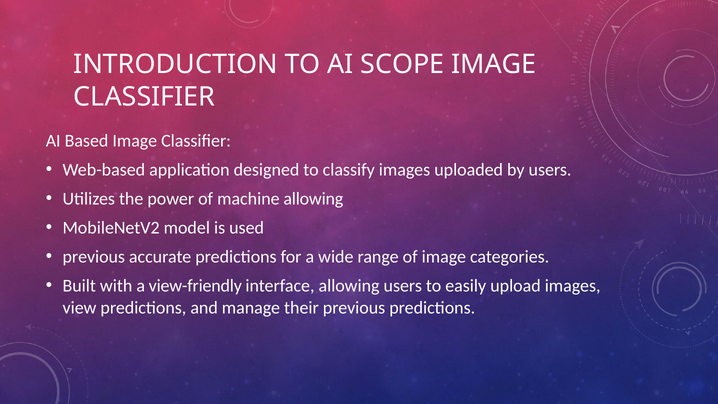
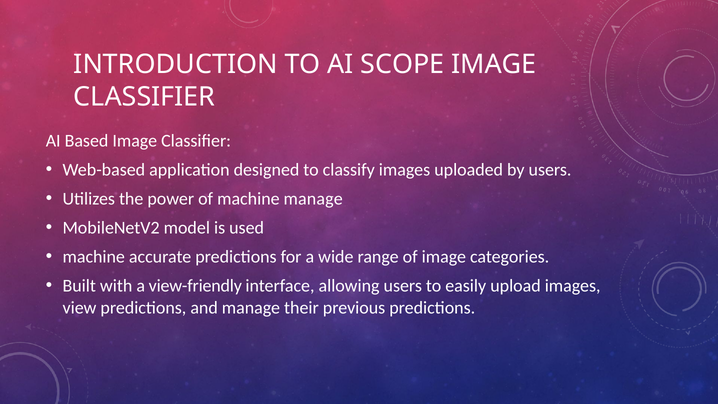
machine allowing: allowing -> manage
previous at (94, 257): previous -> machine
